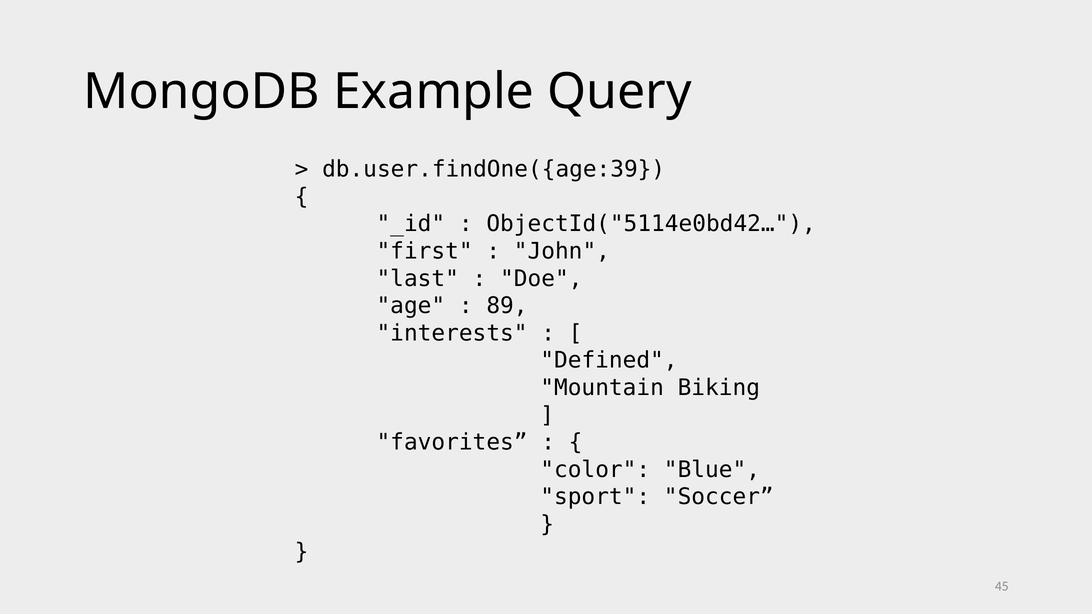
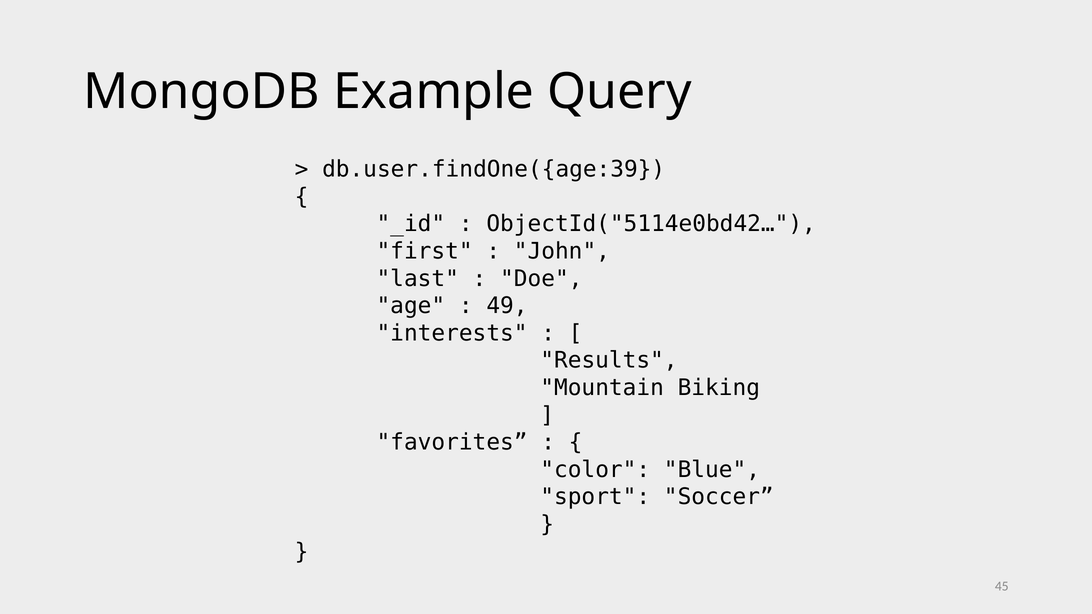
89: 89 -> 49
Defined: Defined -> Results
